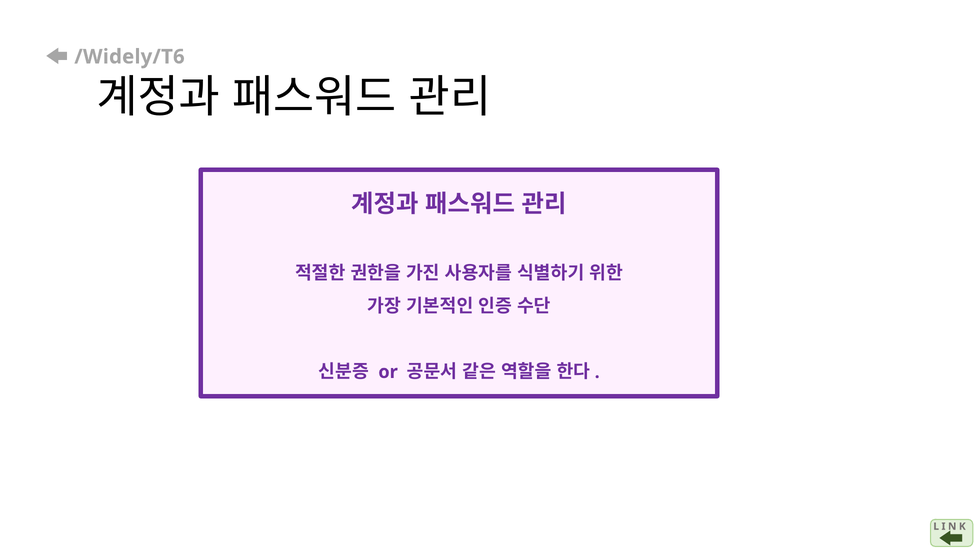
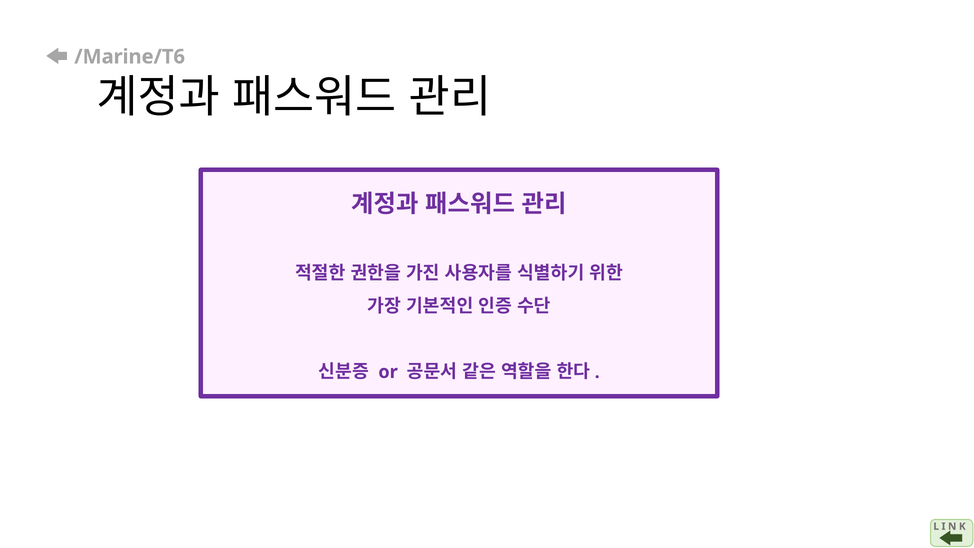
/Widely/T6: /Widely/T6 -> /Marine/T6
